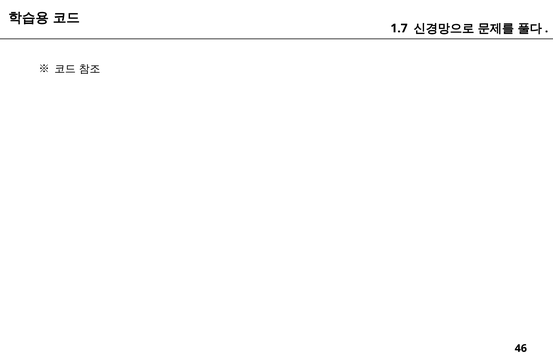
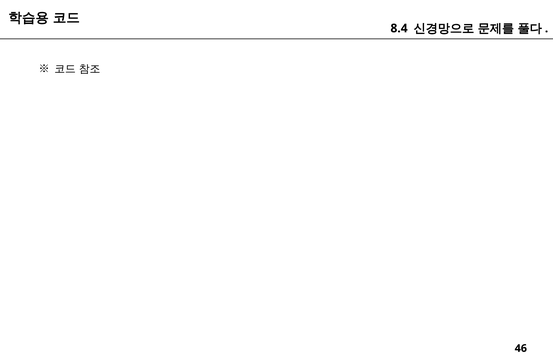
1.7: 1.7 -> 8.4
